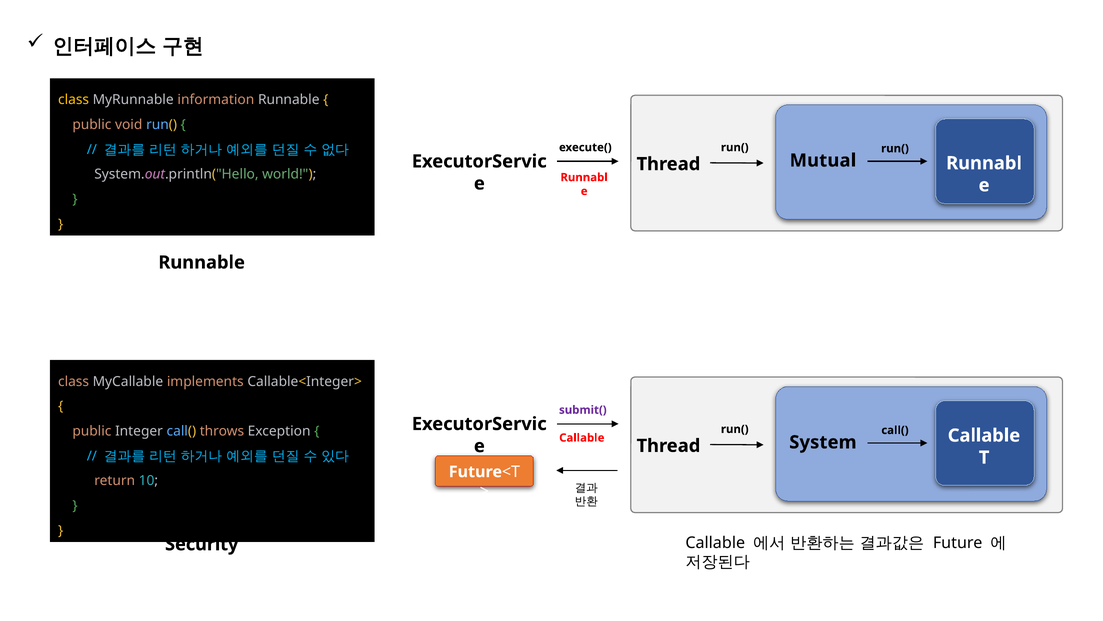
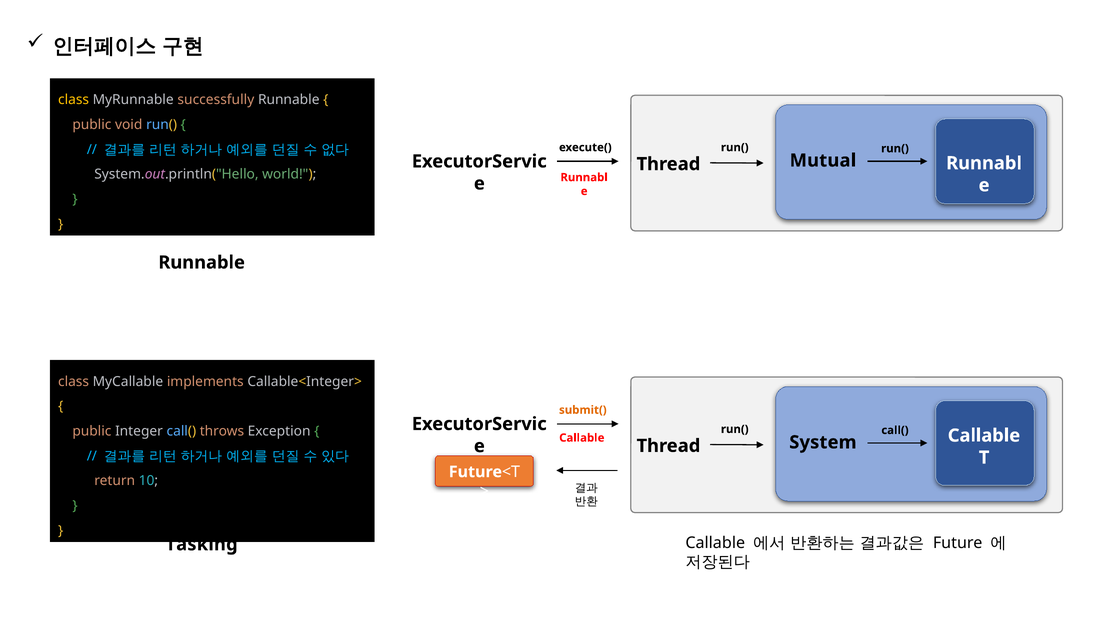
information: information -> successfully
submit( colour: purple -> orange
Security: Security -> Tasking
